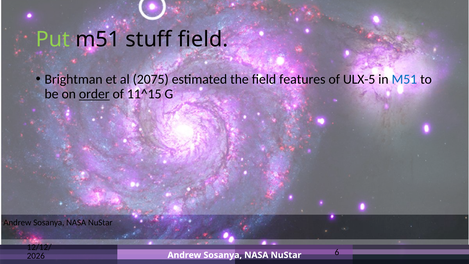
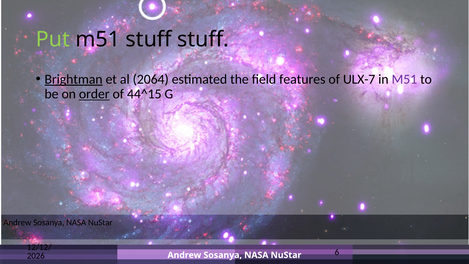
stuff field: field -> stuff
Brightman underline: none -> present
2075: 2075 -> 2064
ULX-5: ULX-5 -> ULX-7
M51 at (404, 79) colour: blue -> purple
11^15: 11^15 -> 44^15
